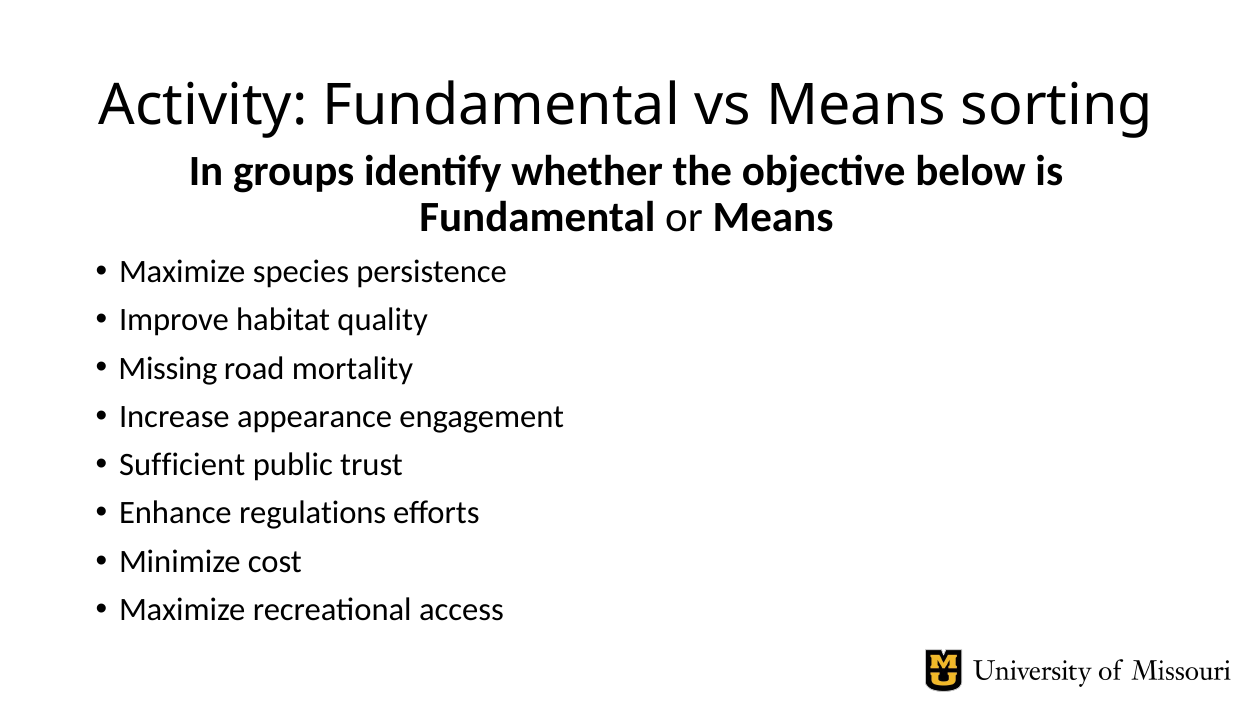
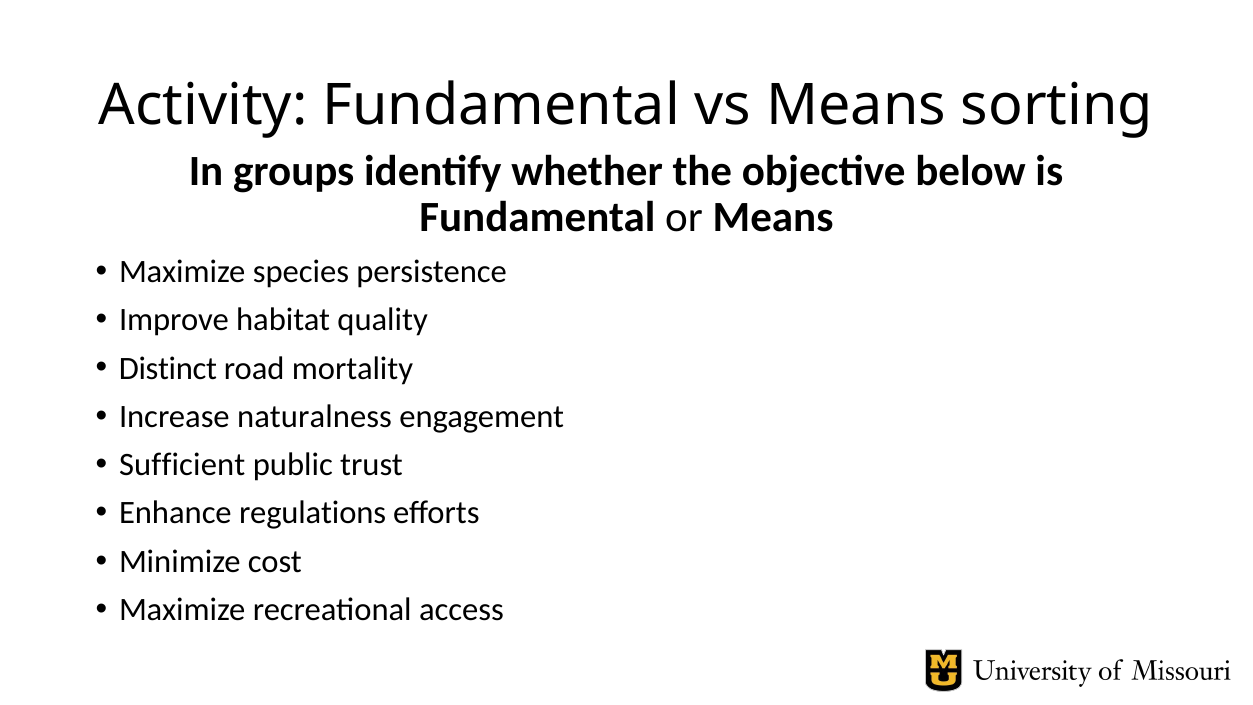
Missing: Missing -> Distinct
appearance: appearance -> naturalness
